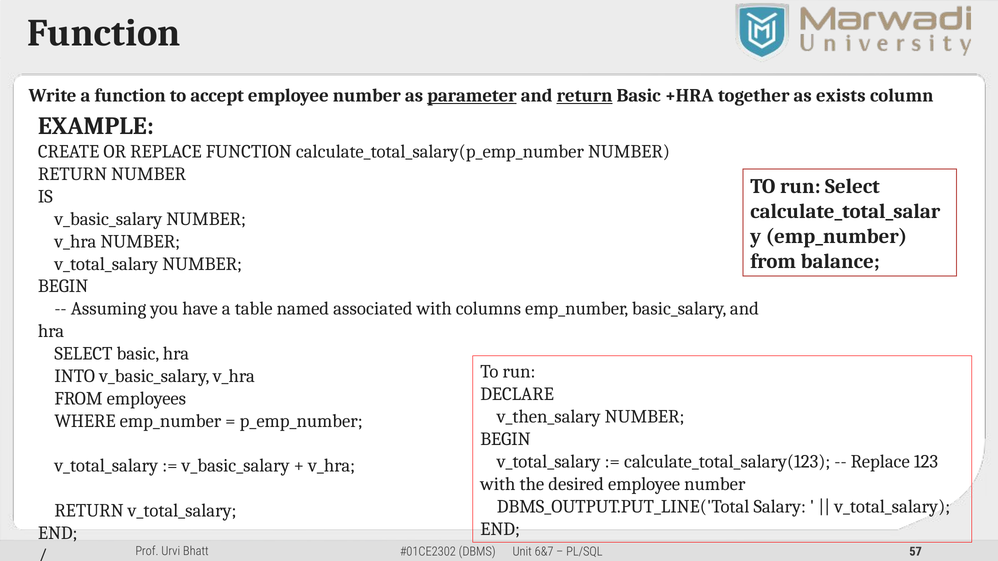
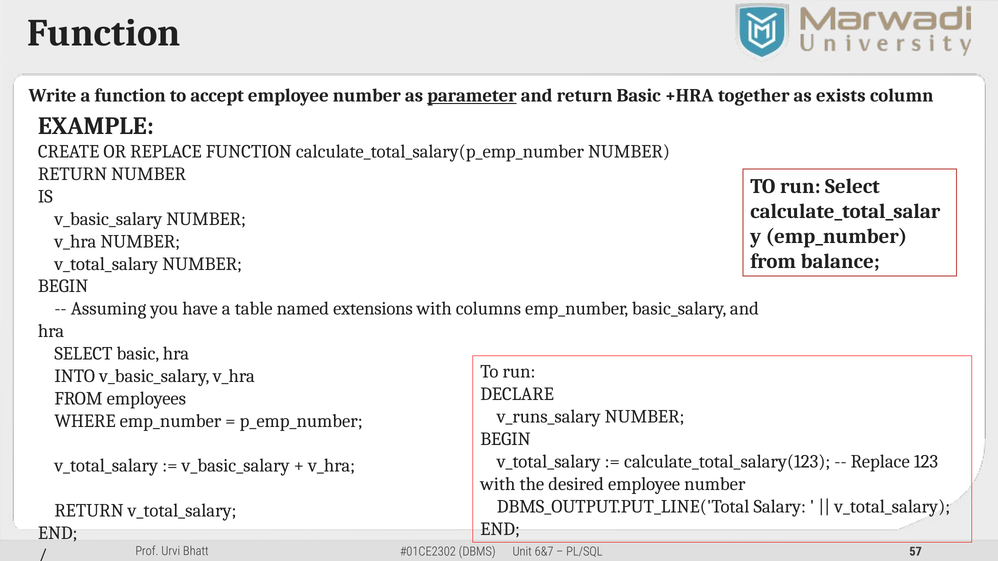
return at (585, 95) underline: present -> none
associated: associated -> extensions
v_then_salary: v_then_salary -> v_runs_salary
